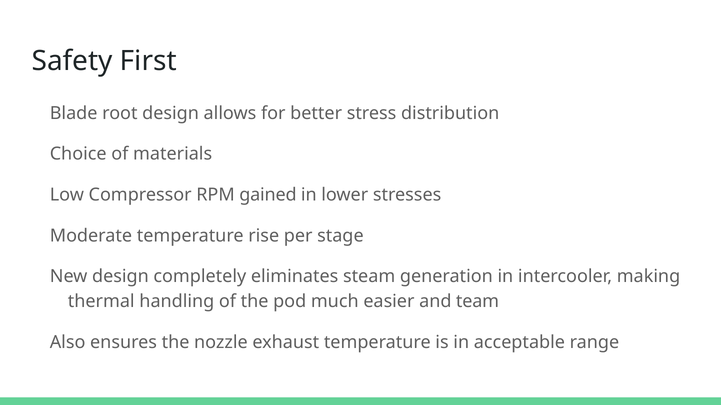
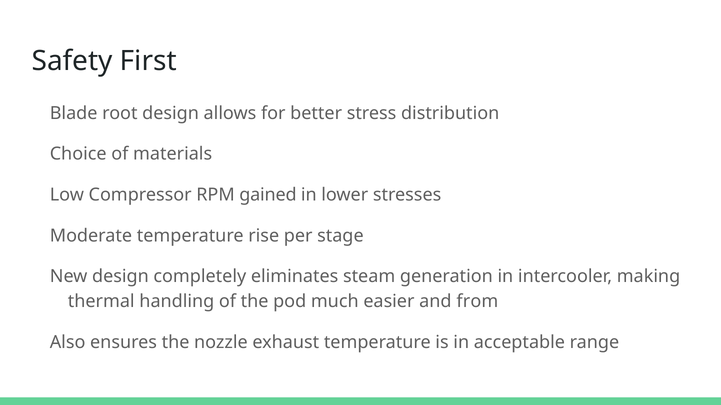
team: team -> from
